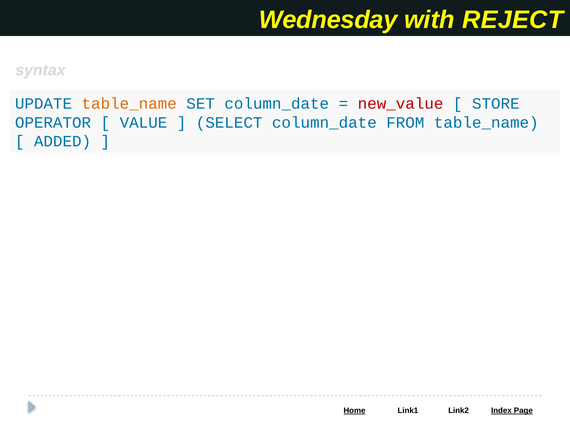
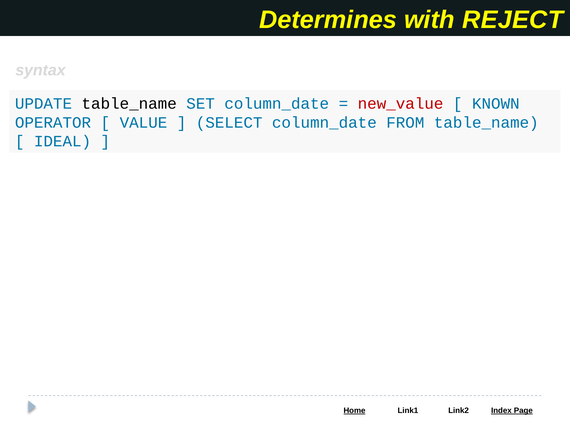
Wednesday: Wednesday -> Determines
table_name at (129, 104) colour: orange -> black
STORE: STORE -> KNOWN
ADDED: ADDED -> IDEAL
